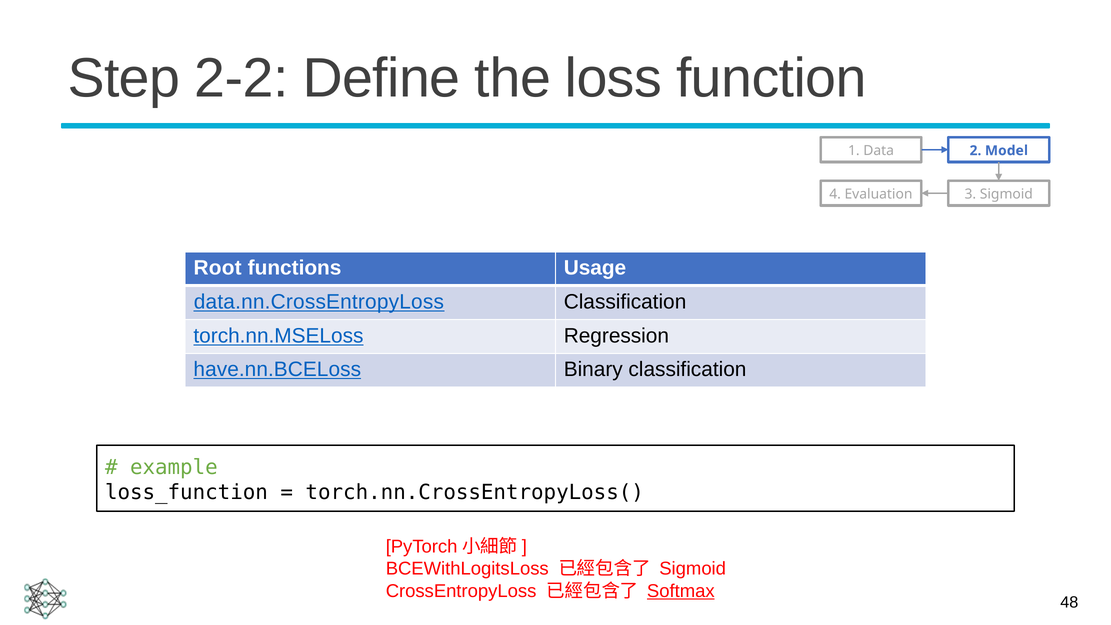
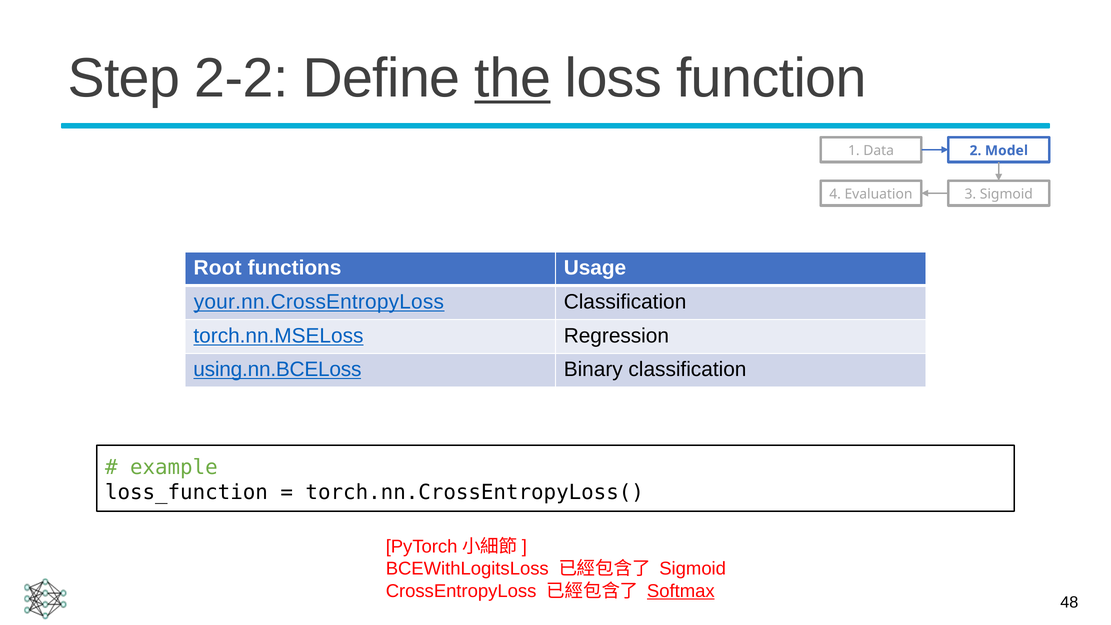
the underline: none -> present
data.nn.CrossEntropyLoss: data.nn.CrossEntropyLoss -> your.nn.CrossEntropyLoss
have.nn.BCELoss: have.nn.BCELoss -> using.nn.BCELoss
